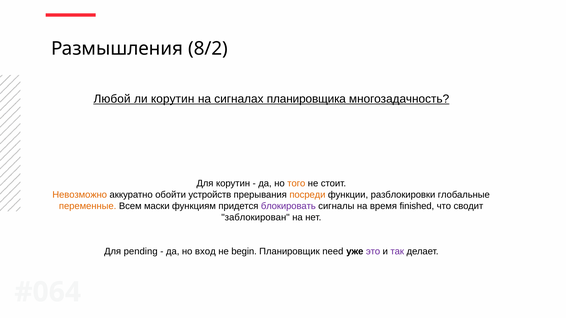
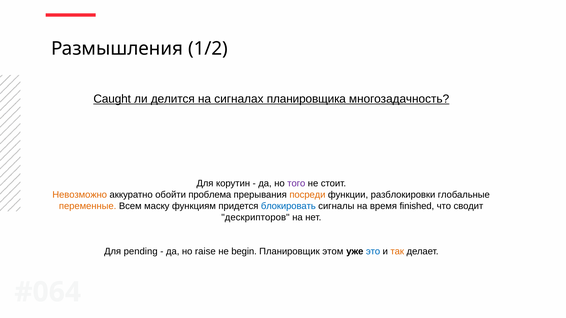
8/2: 8/2 -> 1/2
Любой: Любой -> Caught
ли корутин: корутин -> делится
того colour: orange -> purple
устройств: устройств -> проблема
маски: маски -> маску
блокировать colour: purple -> blue
заблокирован: заблокирован -> дескрипторов
вход: вход -> raise
need: need -> этом
это colour: purple -> blue
так colour: purple -> orange
